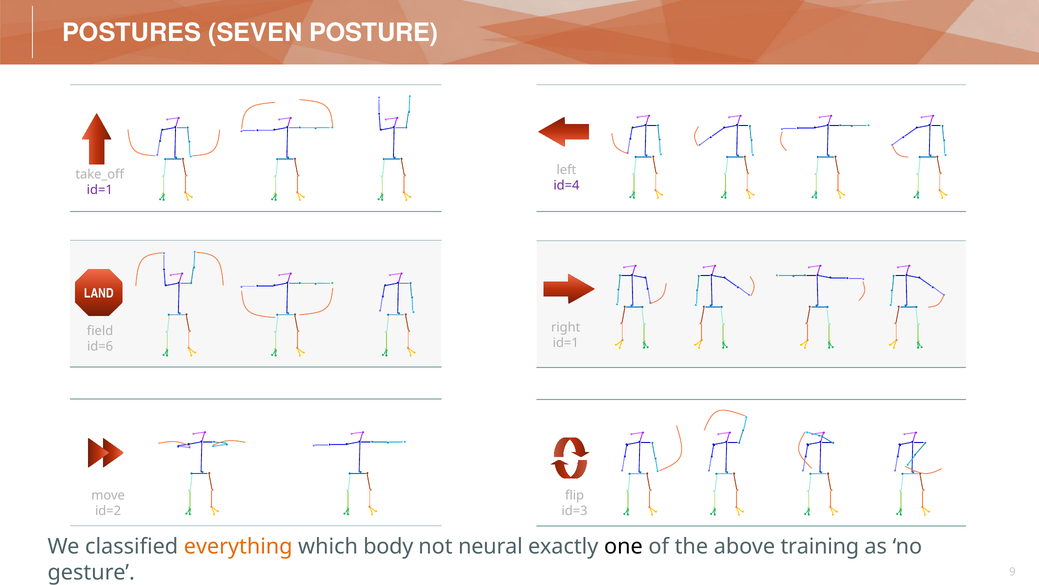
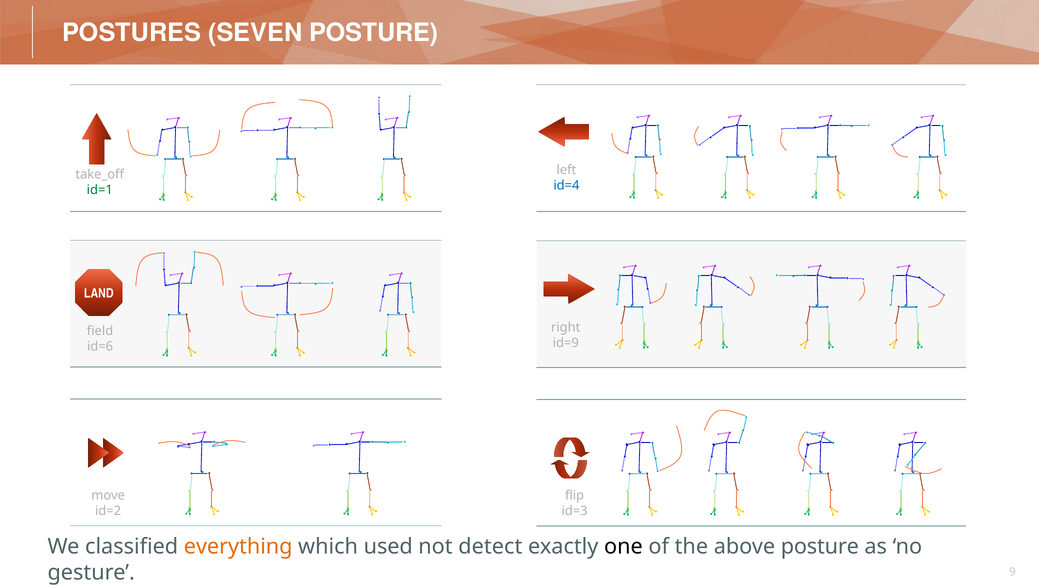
id=4 colour: purple -> blue
id=1 at (100, 190) colour: purple -> green
id=1 at (566, 343): id=1 -> id=9
body: body -> used
neural: neural -> detect
above training: training -> posture
